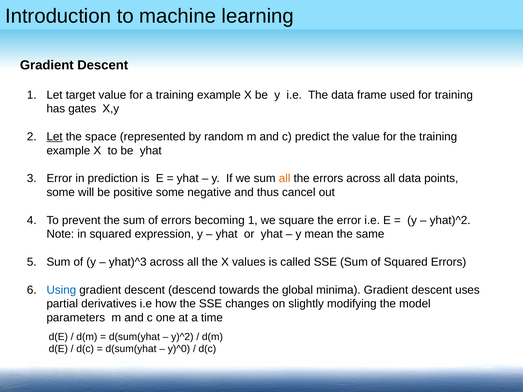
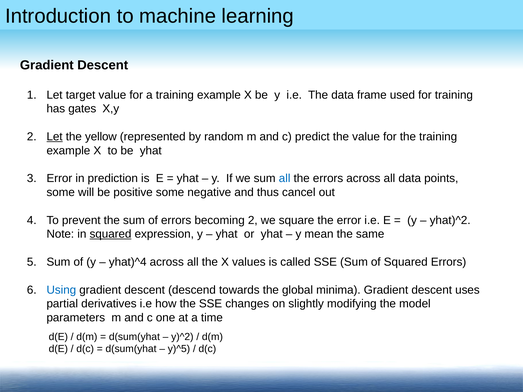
space: space -> yellow
all at (285, 179) colour: orange -> blue
becoming 1: 1 -> 2
squared at (111, 234) underline: none -> present
yhat)^3: yhat)^3 -> yhat)^4
y)^0: y)^0 -> y)^5
